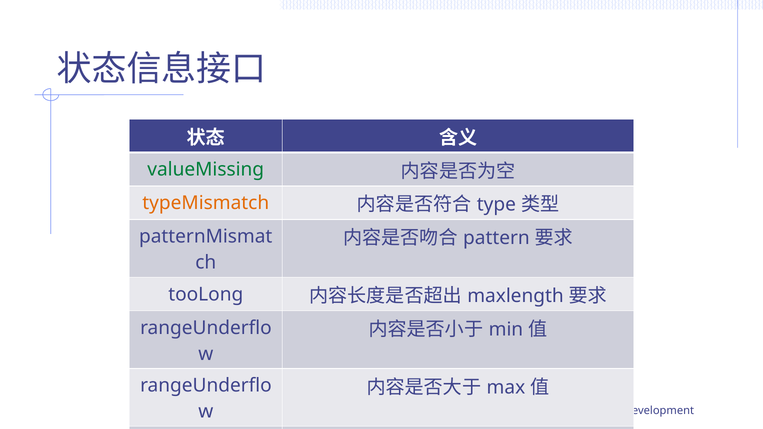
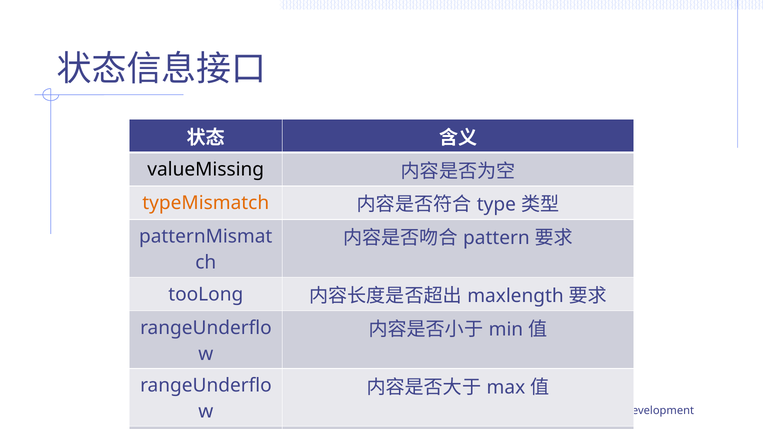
valueMissing colour: green -> black
